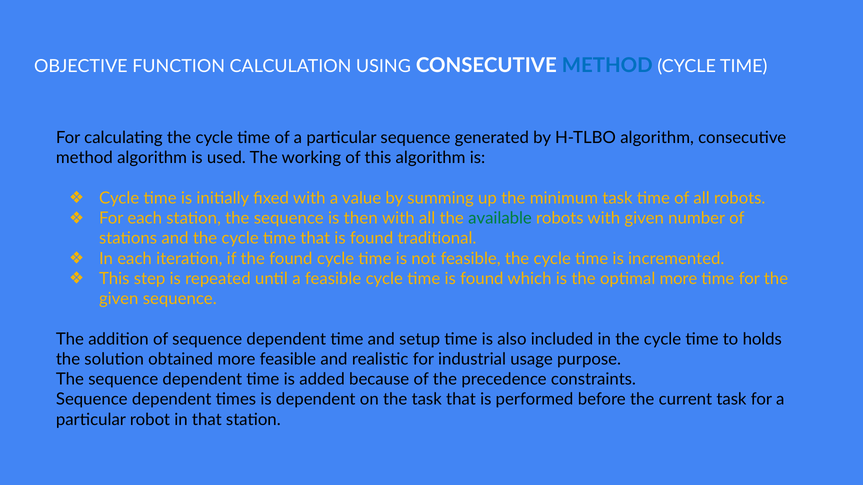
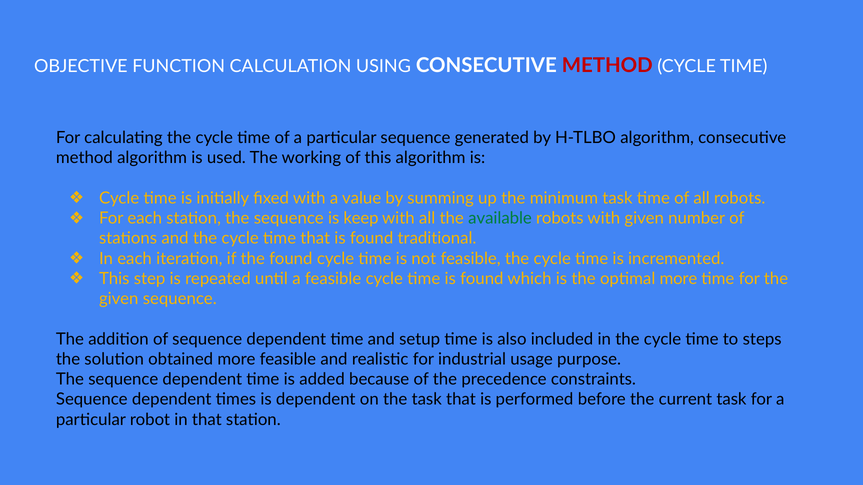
METHOD at (607, 65) colour: blue -> red
then: then -> keep
holds: holds -> steps
